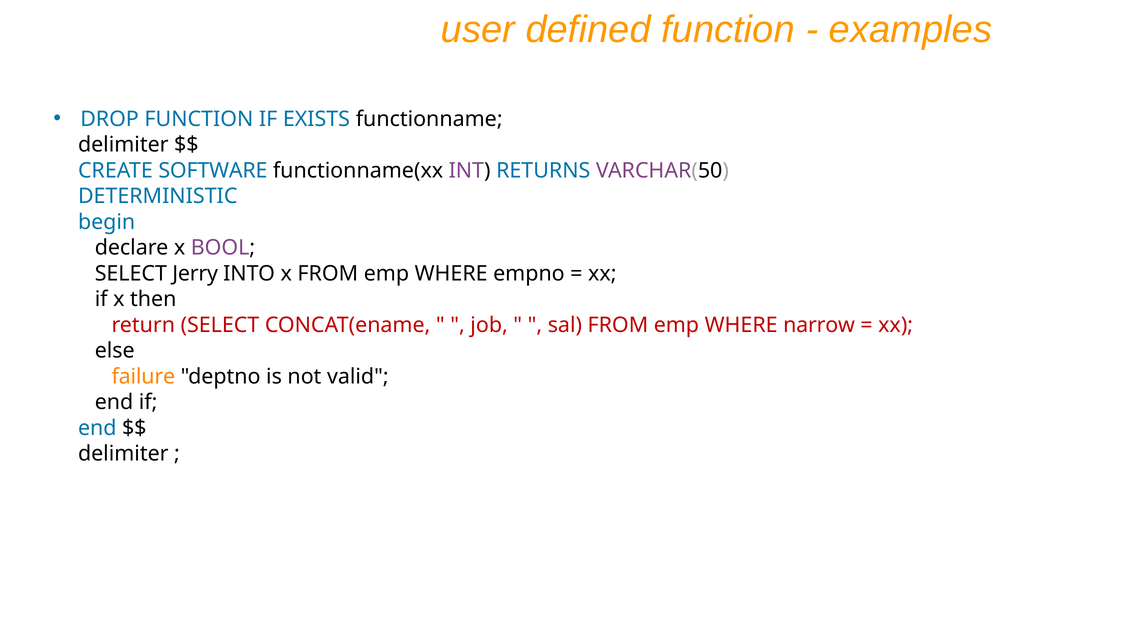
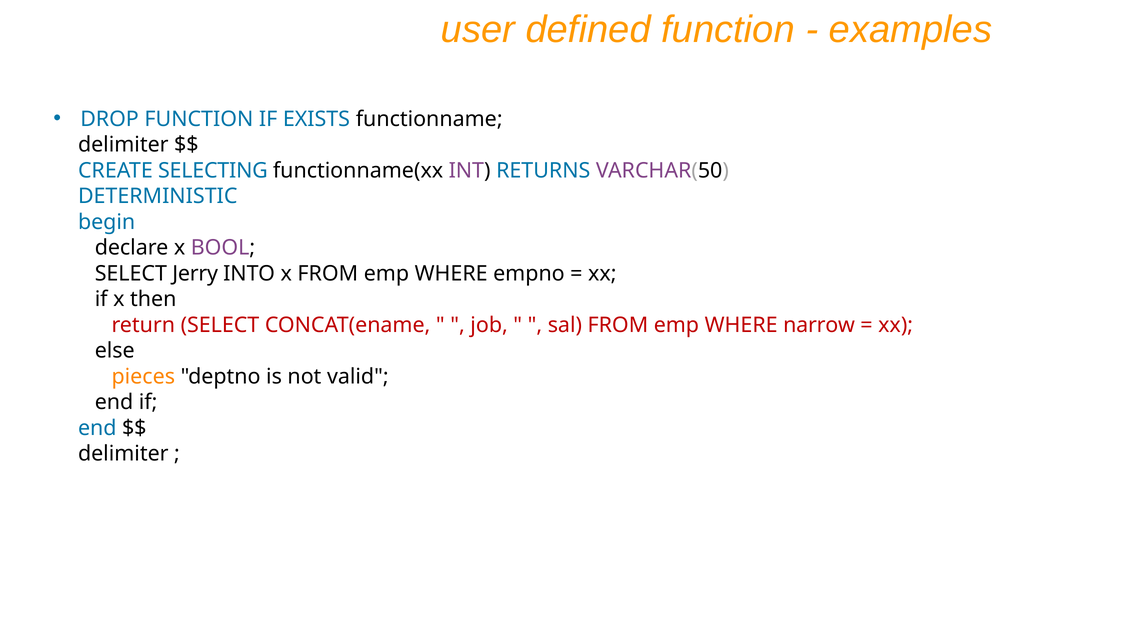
SOFTWARE: SOFTWARE -> SELECTING
failure: failure -> pieces
